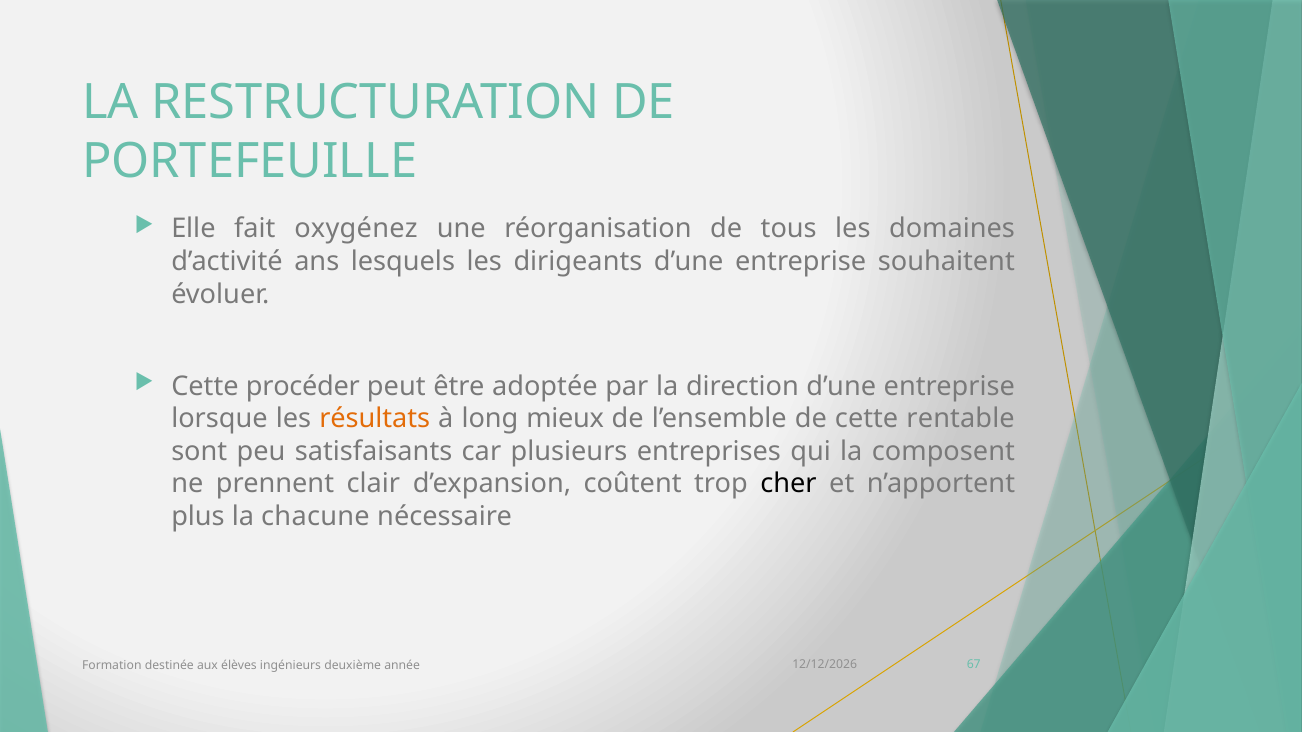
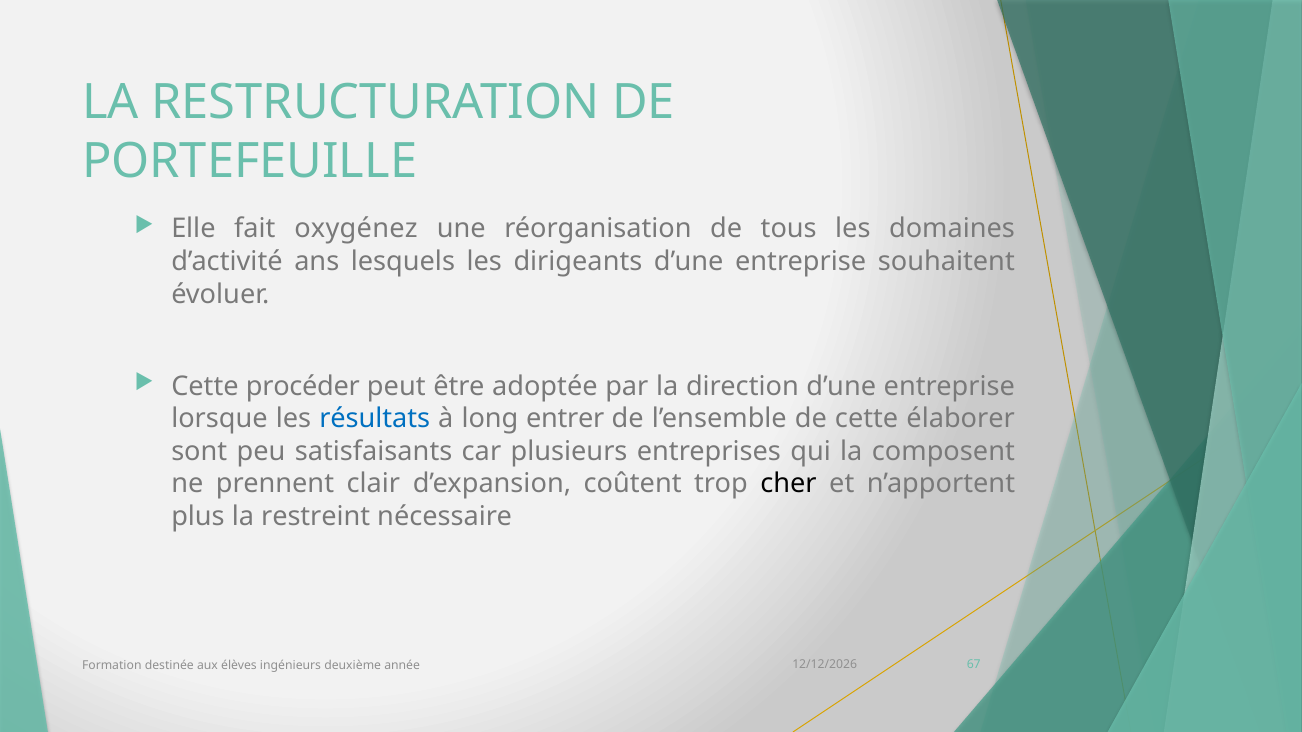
résultats colour: orange -> blue
mieux: mieux -> entrer
rentable: rentable -> élaborer
chacune: chacune -> restreint
